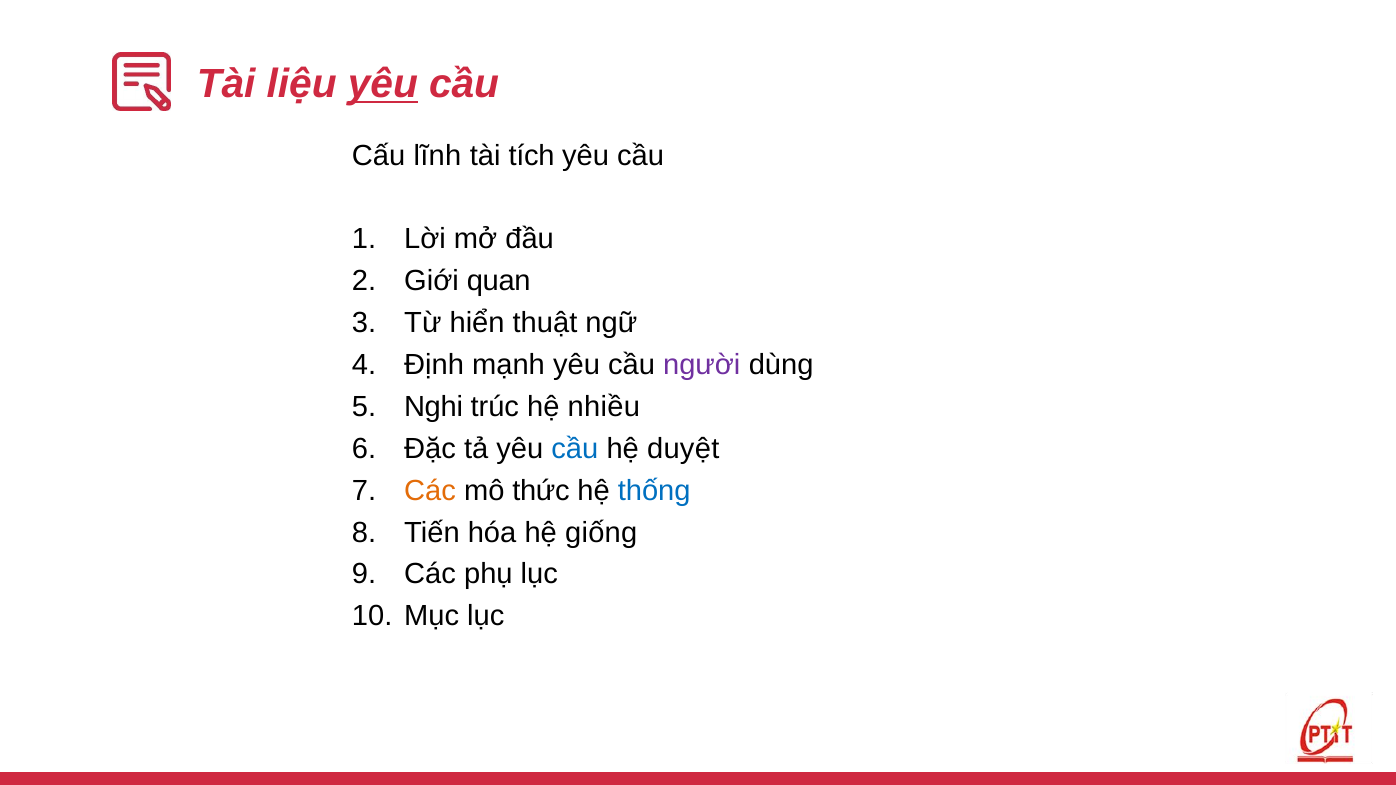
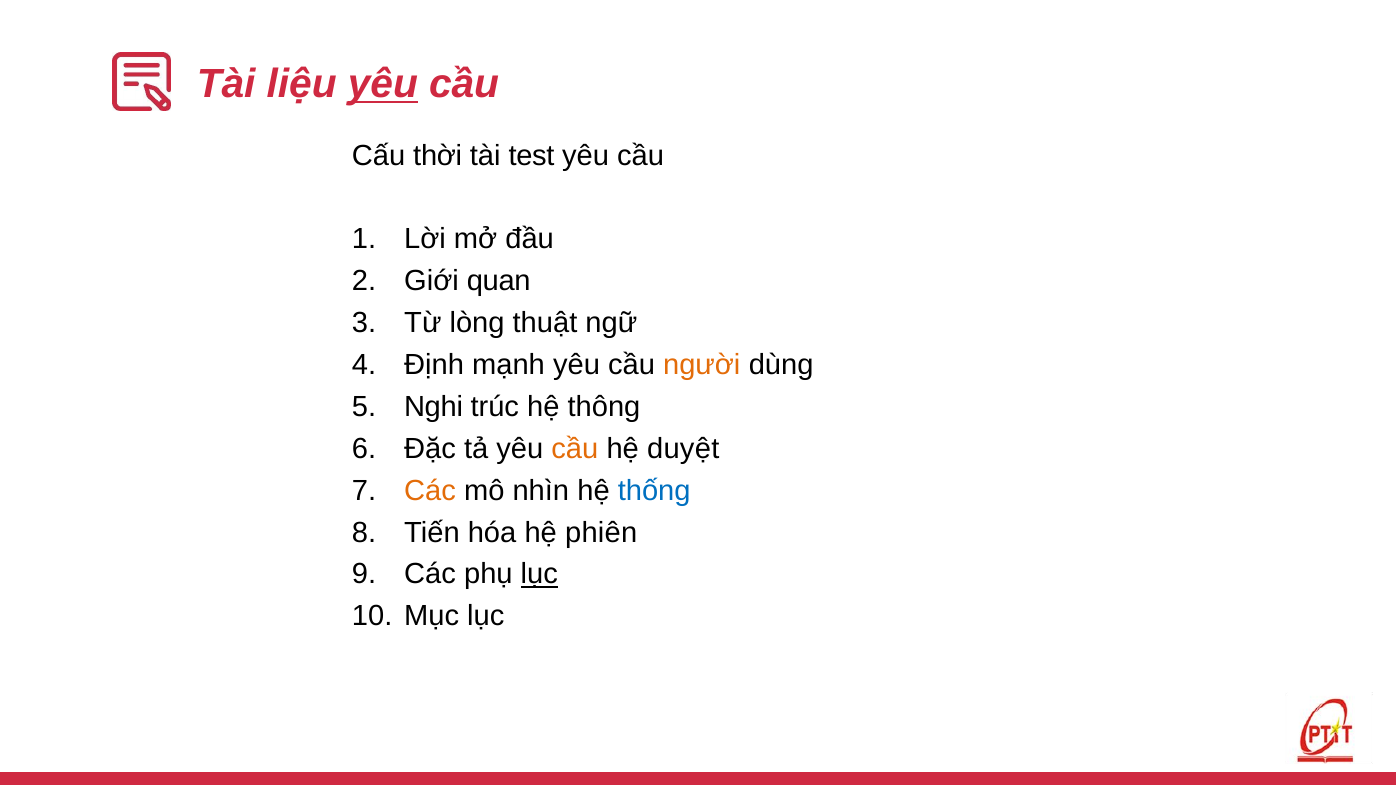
lĩnh: lĩnh -> thời
tích: tích -> test
hiển: hiển -> lòng
người colour: purple -> orange
nhiều: nhiều -> thông
cầu at (575, 449) colour: blue -> orange
thức: thức -> nhìn
giống: giống -> phiên
lục at (539, 574) underline: none -> present
